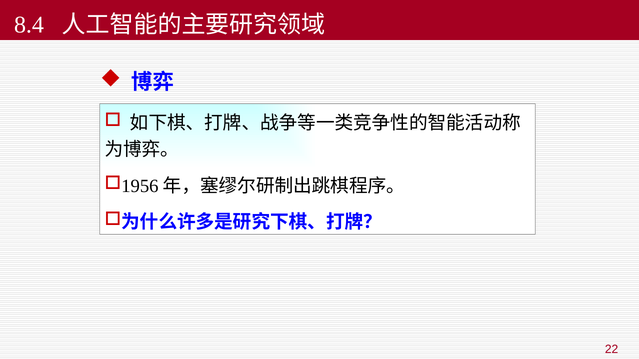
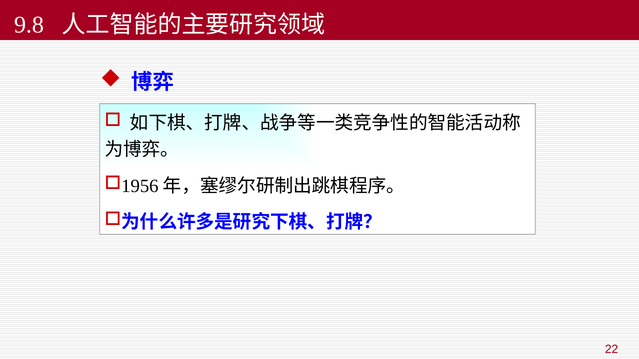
8.4: 8.4 -> 9.8
